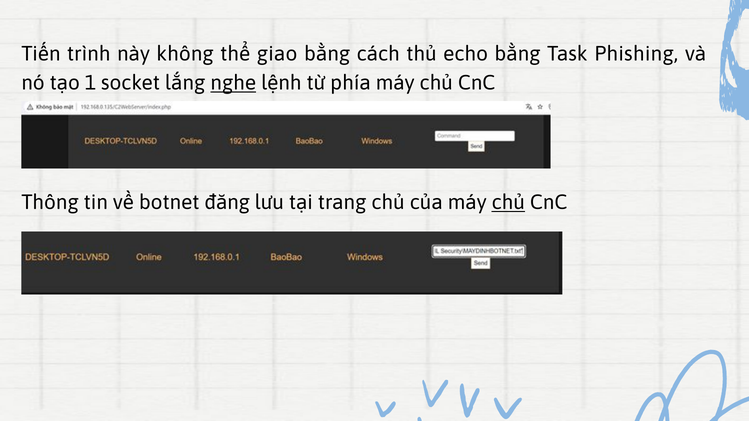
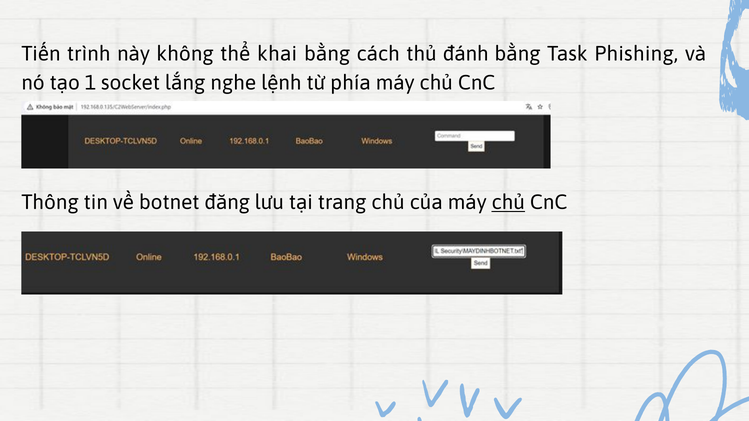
giao: giao -> khai
echo: echo -> đánh
nghe underline: present -> none
